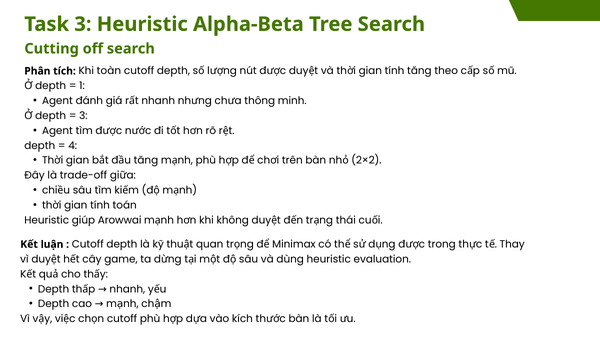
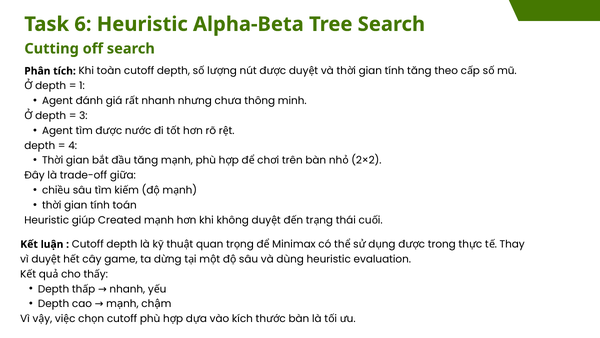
Task 3: 3 -> 6
Arowwai: Arowwai -> Created
